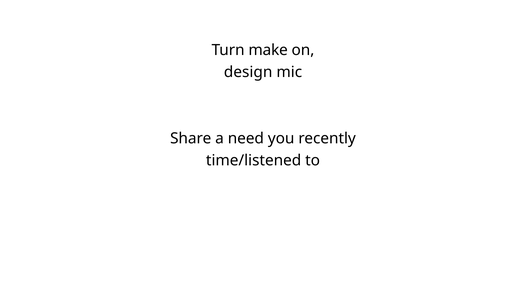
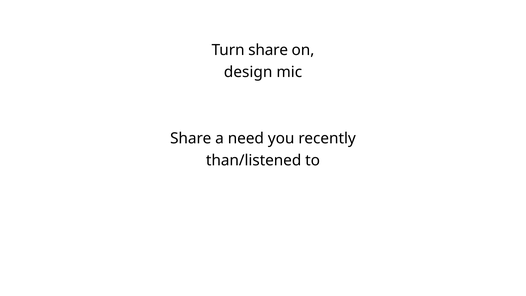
Turn make: make -> share
time/listened: time/listened -> than/listened
